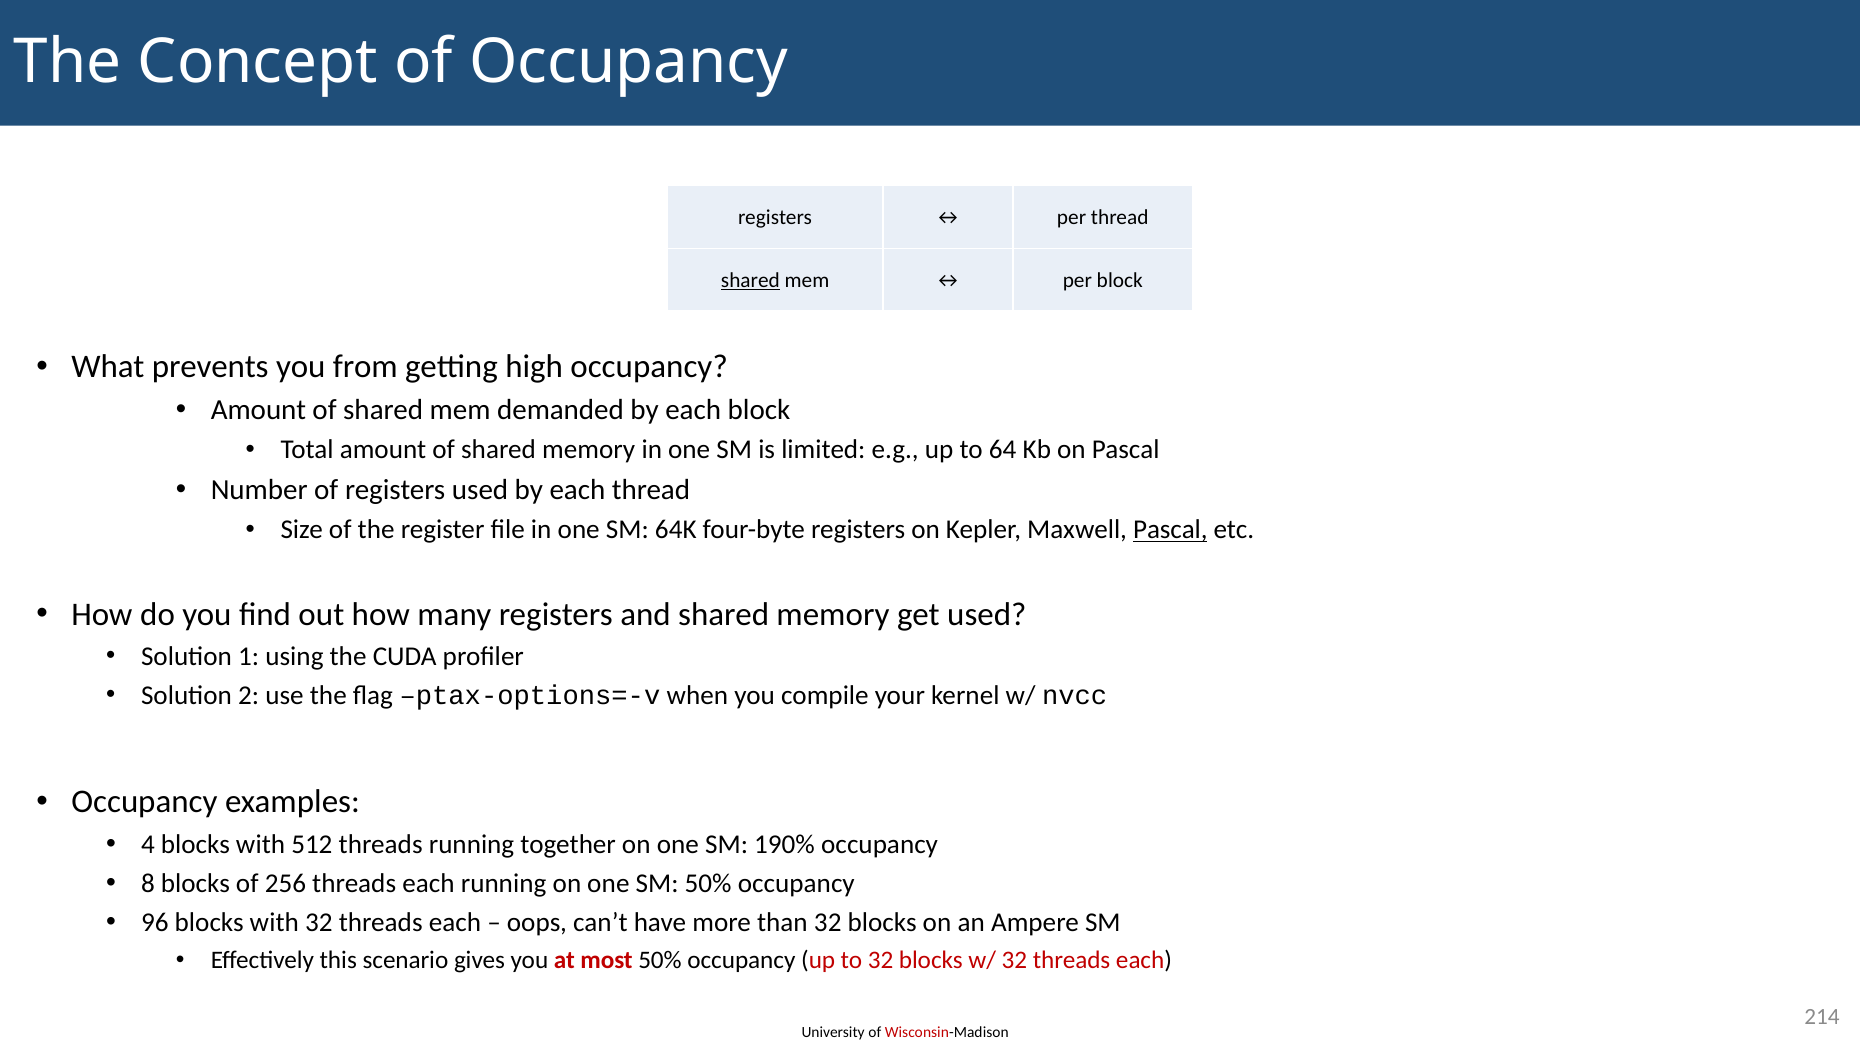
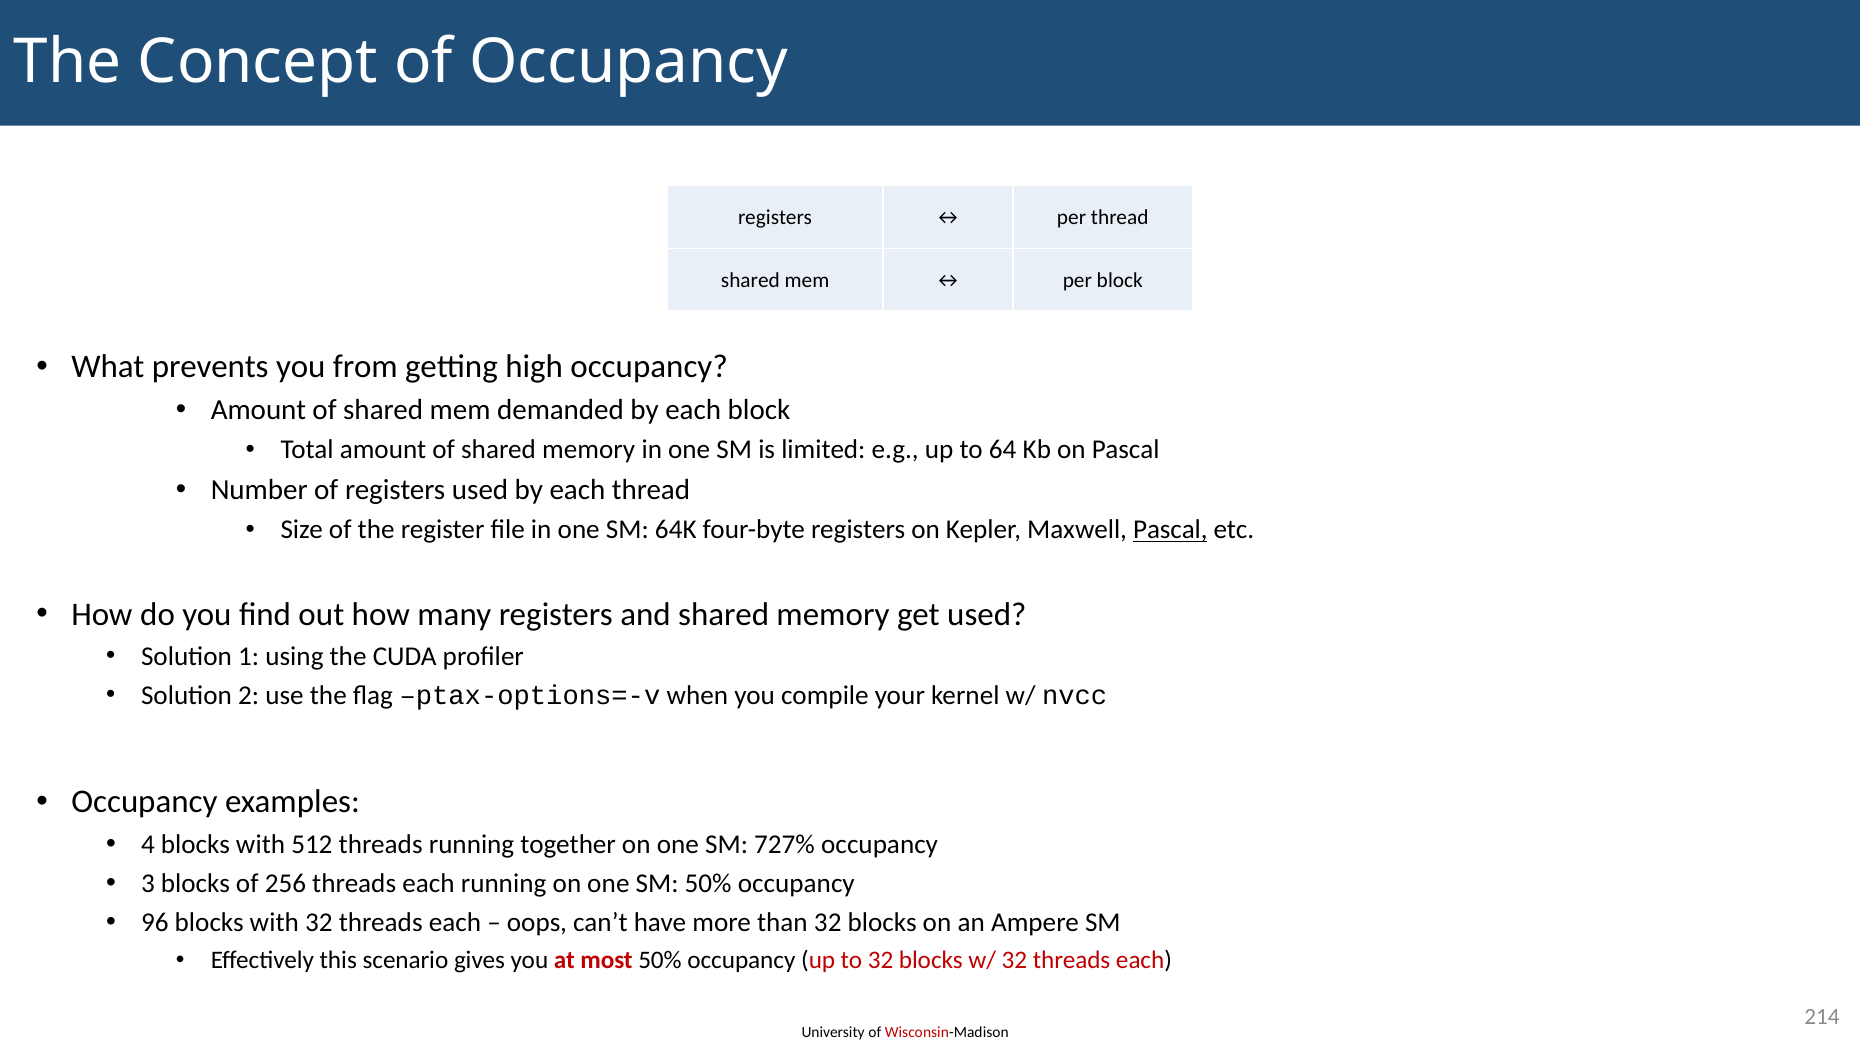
shared at (750, 281) underline: present -> none
190%: 190% -> 727%
8: 8 -> 3
